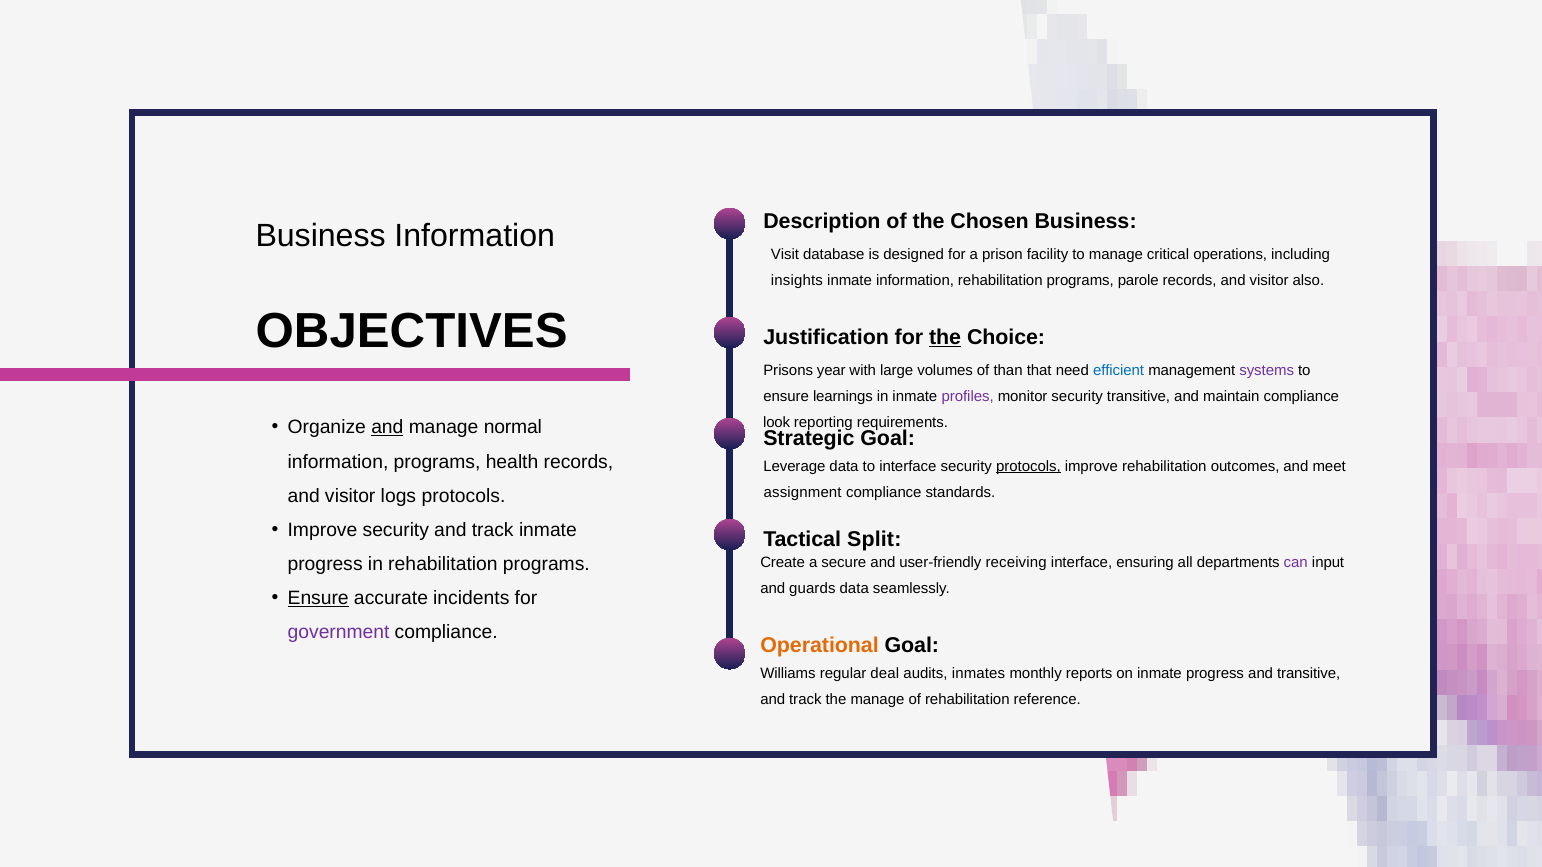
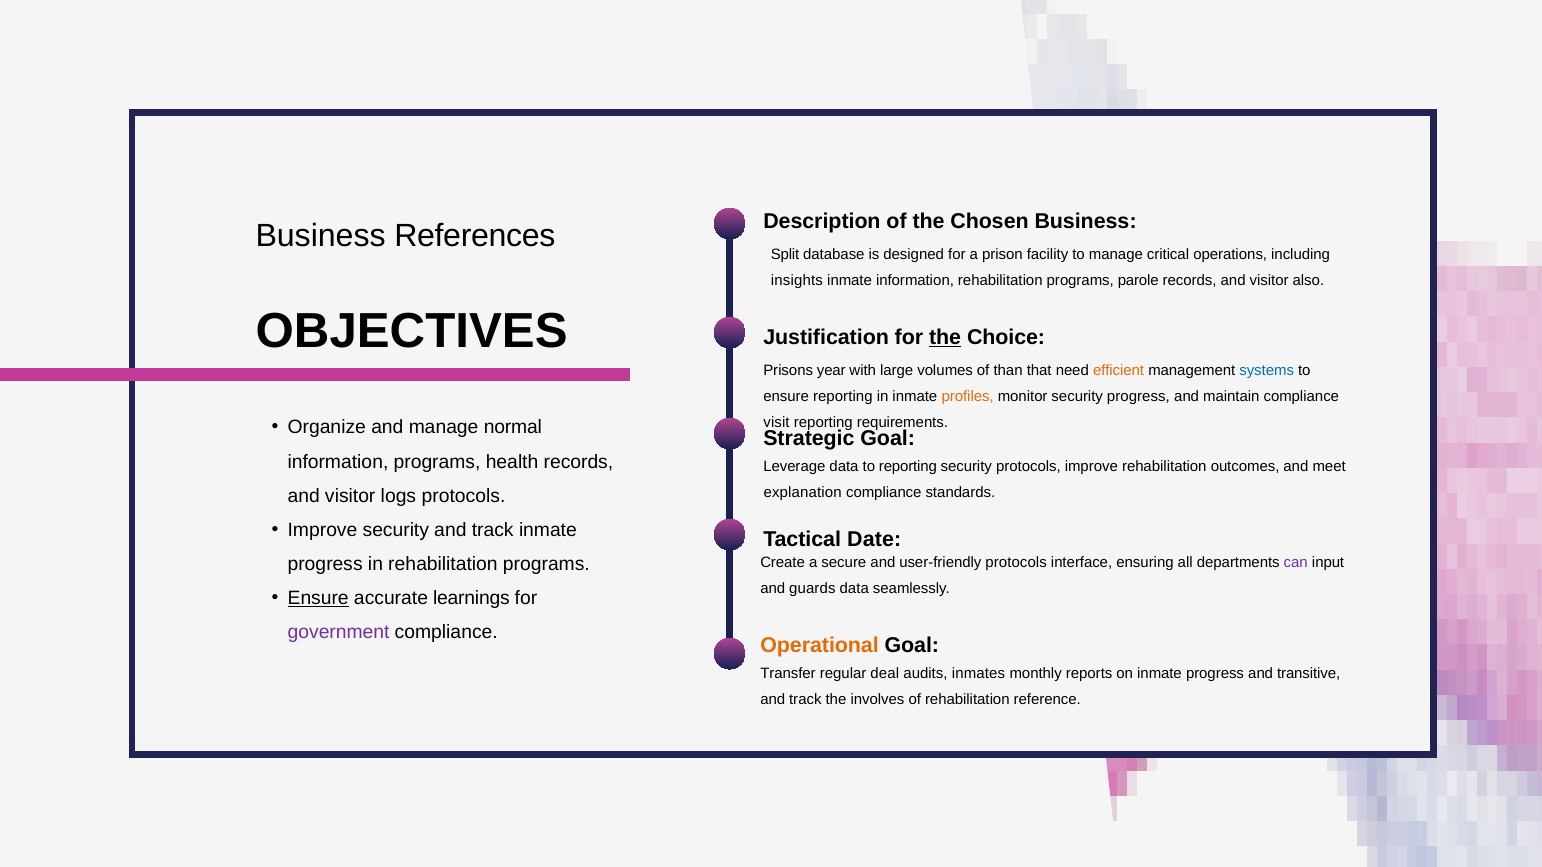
Business Information: Information -> References
Visit: Visit -> Split
efficient colour: blue -> orange
systems colour: purple -> blue
ensure learnings: learnings -> reporting
profiles colour: purple -> orange
security transitive: transitive -> progress
look: look -> visit
and at (387, 428) underline: present -> none
to interface: interface -> reporting
protocols at (1028, 466) underline: present -> none
assignment: assignment -> explanation
Split: Split -> Date
user-friendly receiving: receiving -> protocols
incidents: incidents -> learnings
Williams: Williams -> Transfer
the manage: manage -> involves
